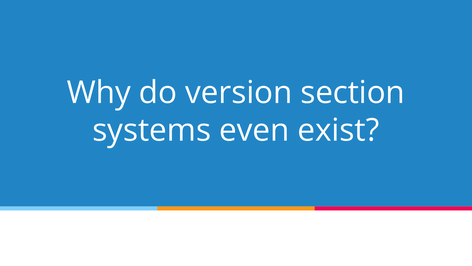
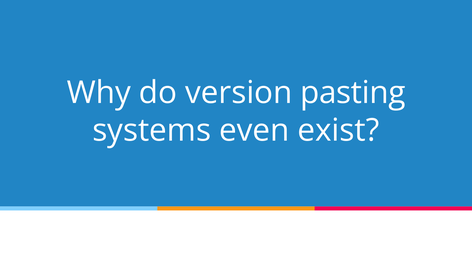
section: section -> pasting
